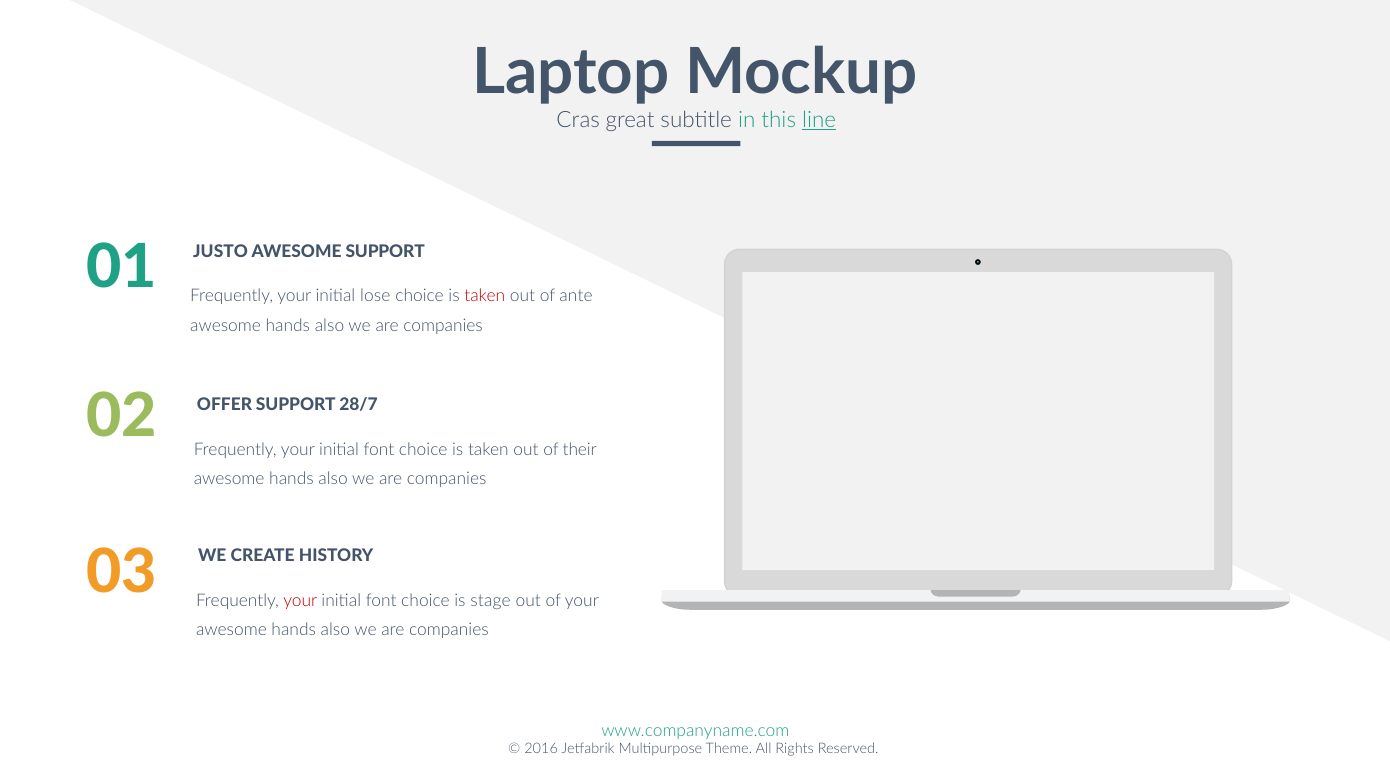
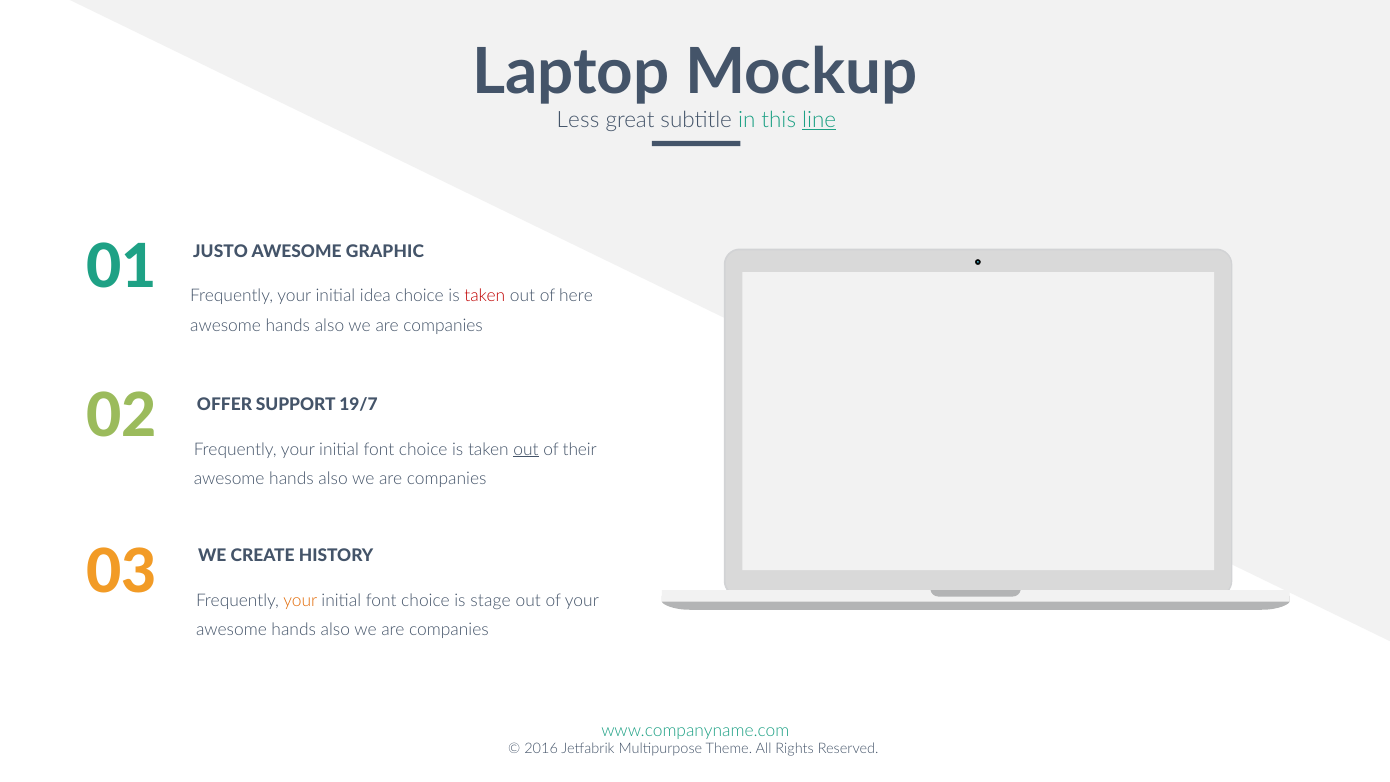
Cras: Cras -> Less
AWESOME SUPPORT: SUPPORT -> GRAPHIC
lose: lose -> idea
ante: ante -> here
28/7: 28/7 -> 19/7
out at (526, 449) underline: none -> present
your at (300, 601) colour: red -> orange
